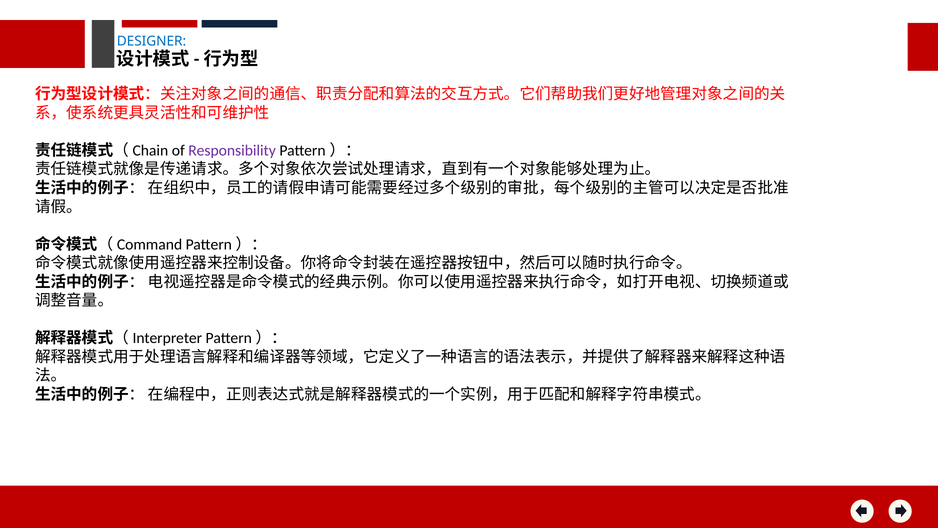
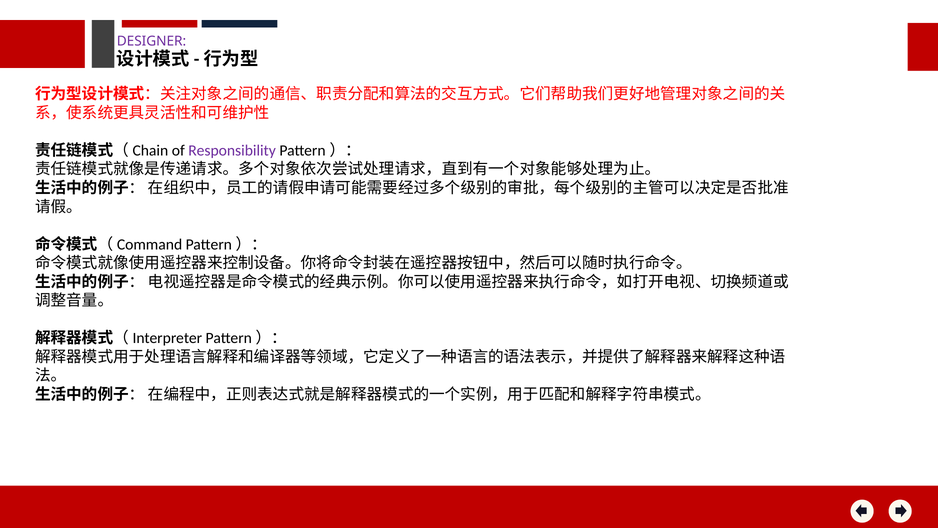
DESIGNER colour: blue -> purple
